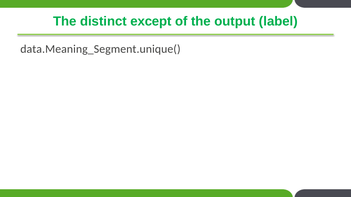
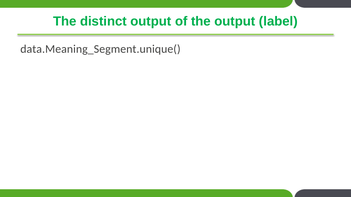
distinct except: except -> output
